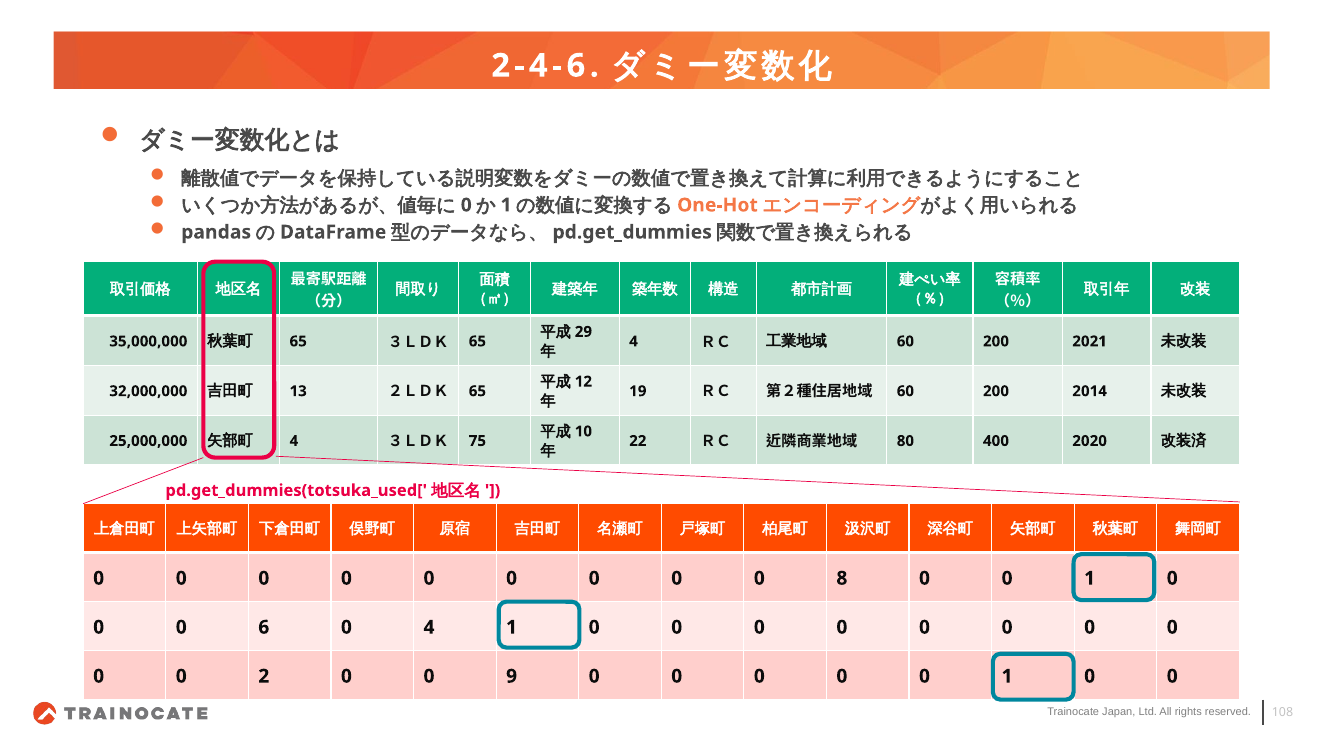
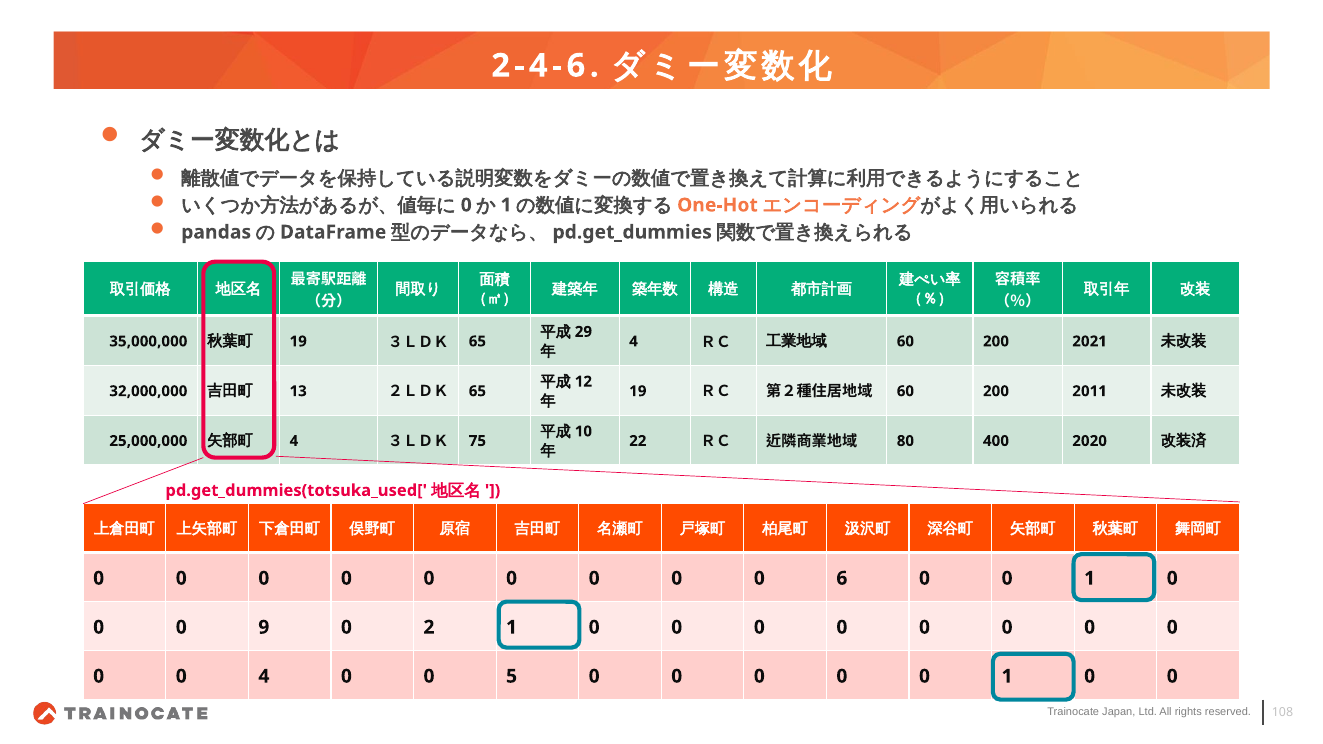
65 at (298, 341): 65 -> 19
2014: 2014 -> 2011
8: 8 -> 6
6: 6 -> 9
0 4: 4 -> 2
0 2: 2 -> 4
9: 9 -> 5
